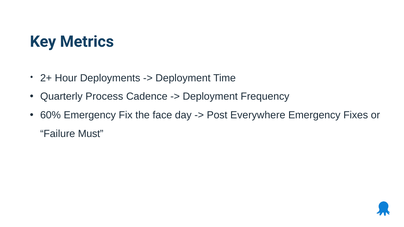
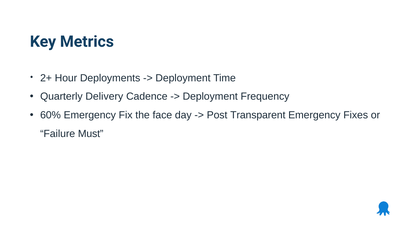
Process: Process -> Delivery
Everywhere: Everywhere -> Transparent
